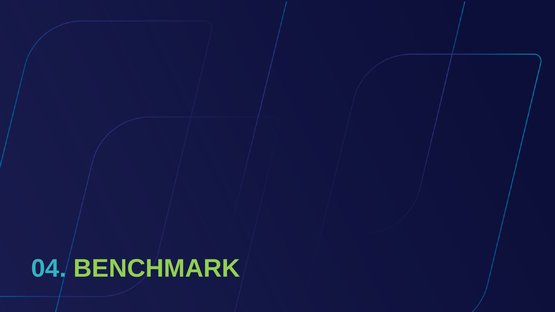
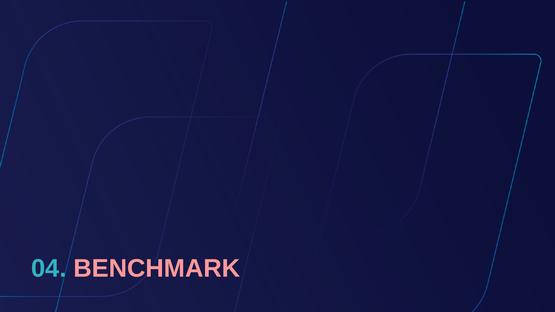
BENCHMARK colour: light green -> pink
